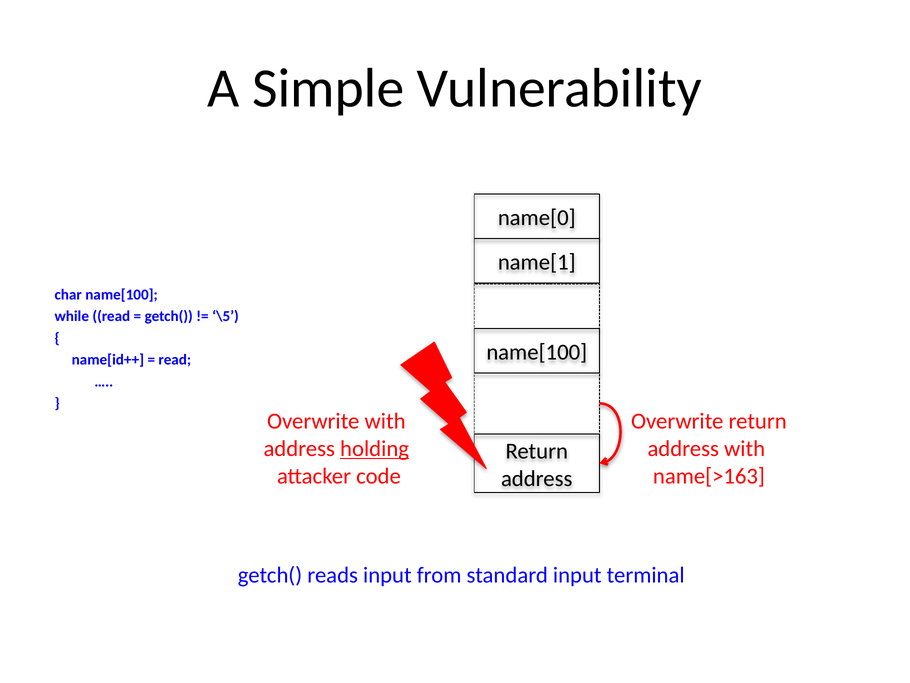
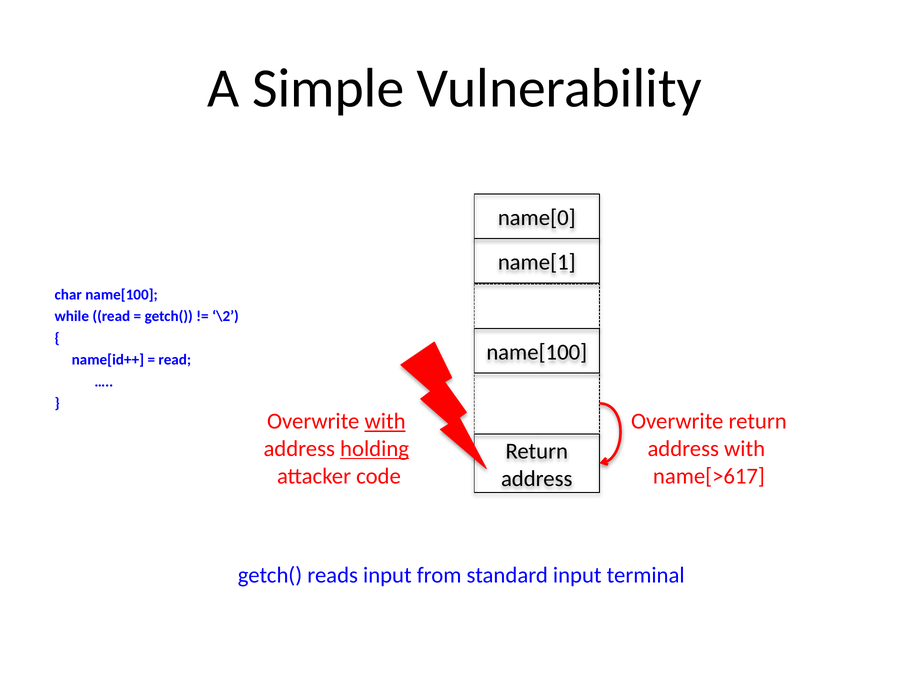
\5: \5 -> \2
with at (385, 421) underline: none -> present
name[>163: name[>163 -> name[>617
